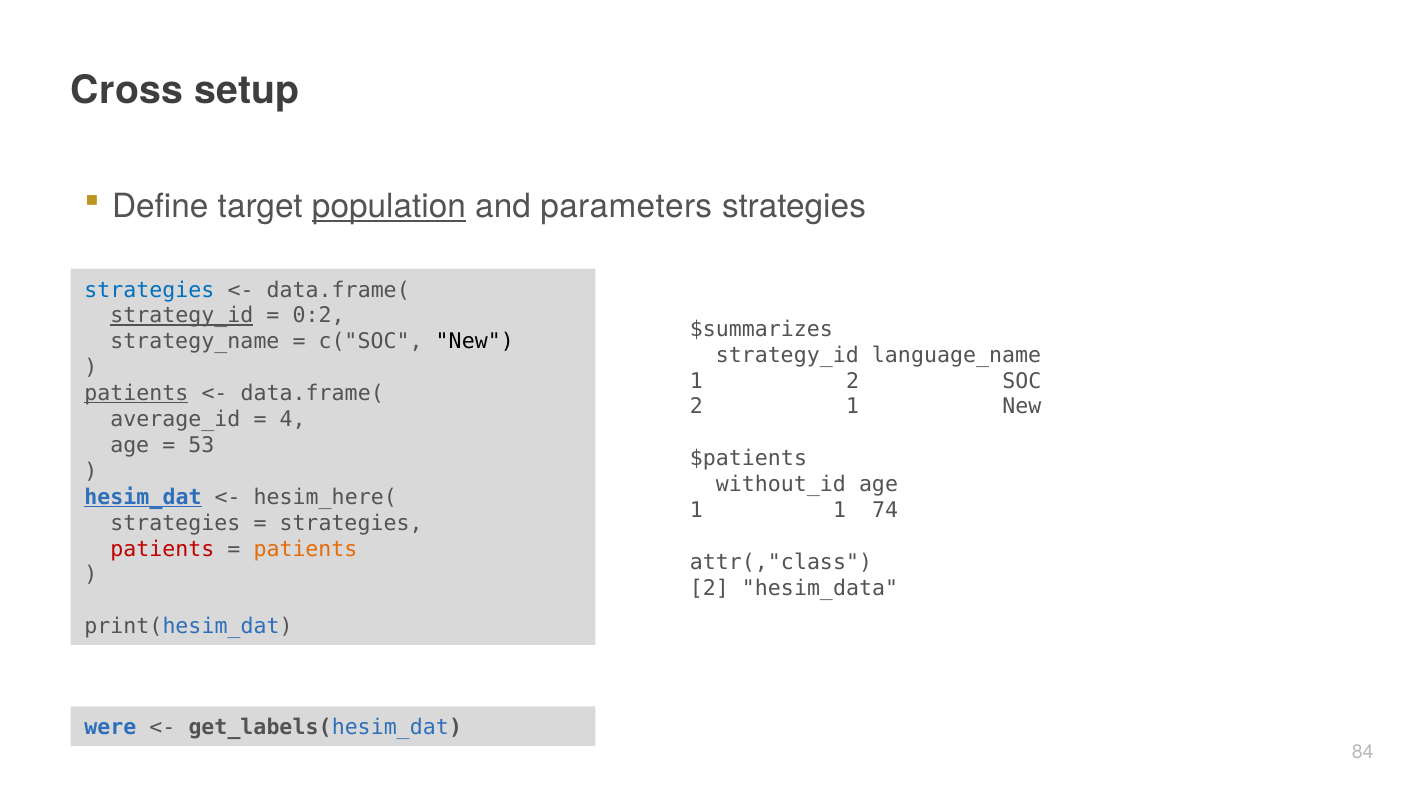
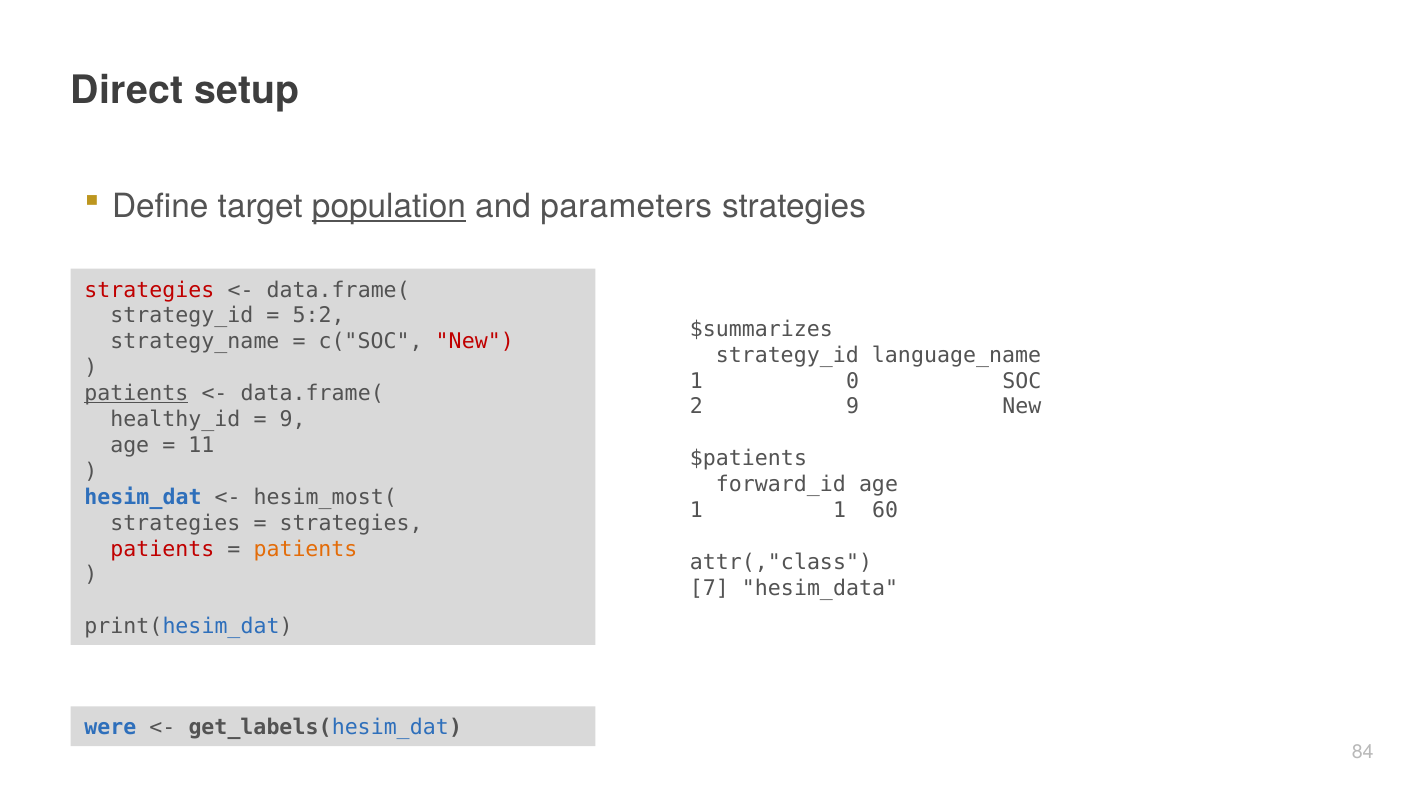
Cross: Cross -> Direct
strategies at (149, 290) colour: blue -> red
strategy_id at (182, 316) underline: present -> none
0:2: 0:2 -> 5:2
New at (475, 342) colour: black -> red
1 2: 2 -> 0
2 1: 1 -> 9
average_id: average_id -> healthy_id
4 at (293, 420): 4 -> 9
53: 53 -> 11
without_id: without_id -> forward_id
hesim_dat underline: present -> none
hesim_here(: hesim_here( -> hesim_most(
74: 74 -> 60
2 at (709, 588): 2 -> 7
